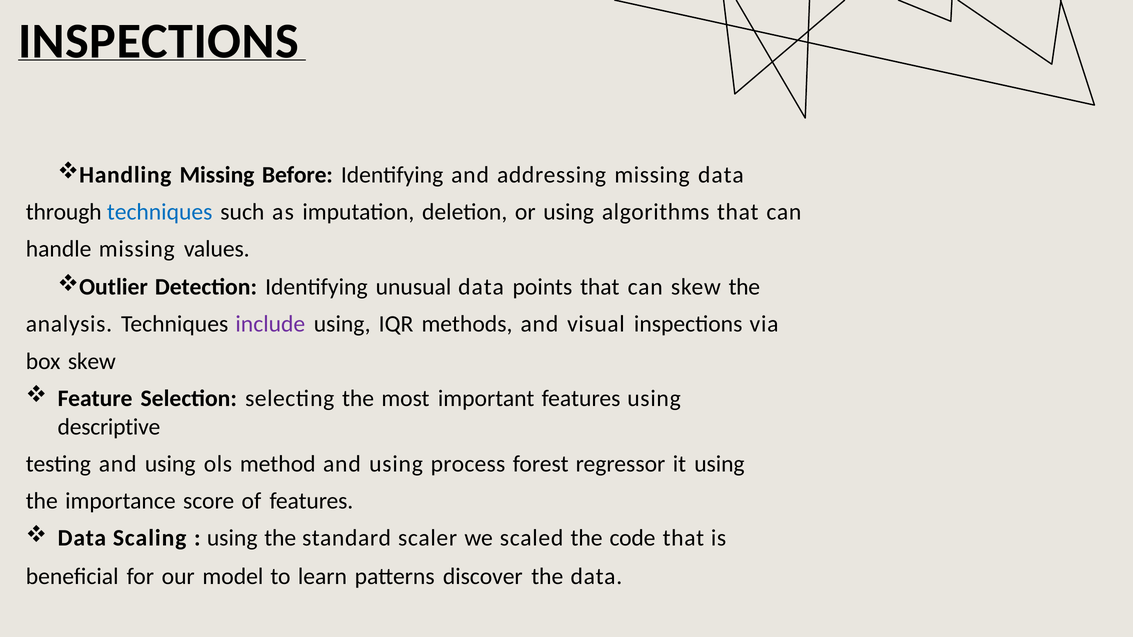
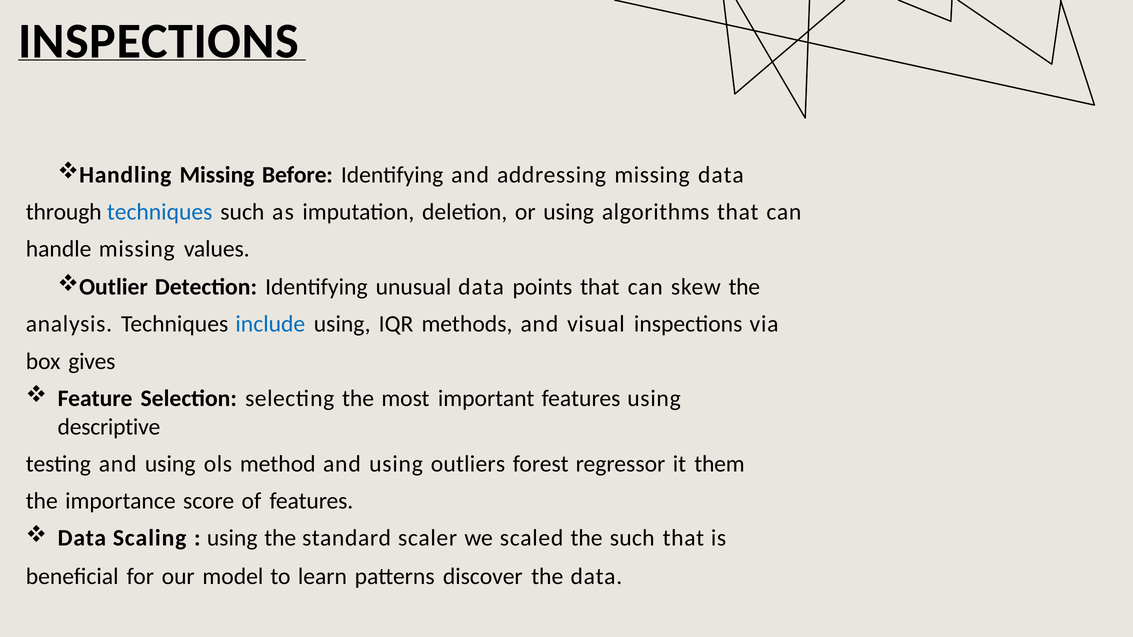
include colour: purple -> blue
box skew: skew -> gives
process: process -> outliers
it using: using -> them
the code: code -> such
